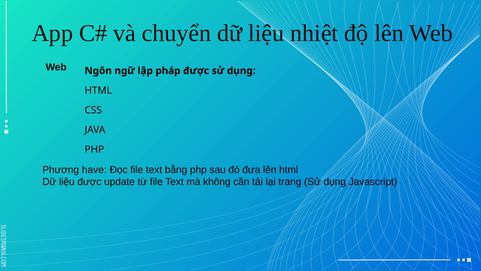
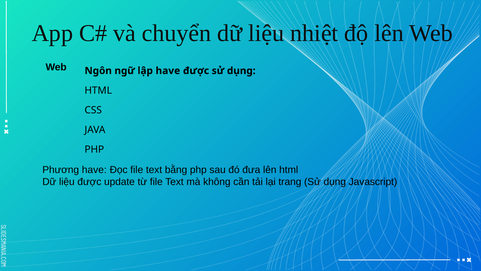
lập pháp: pháp -> have
